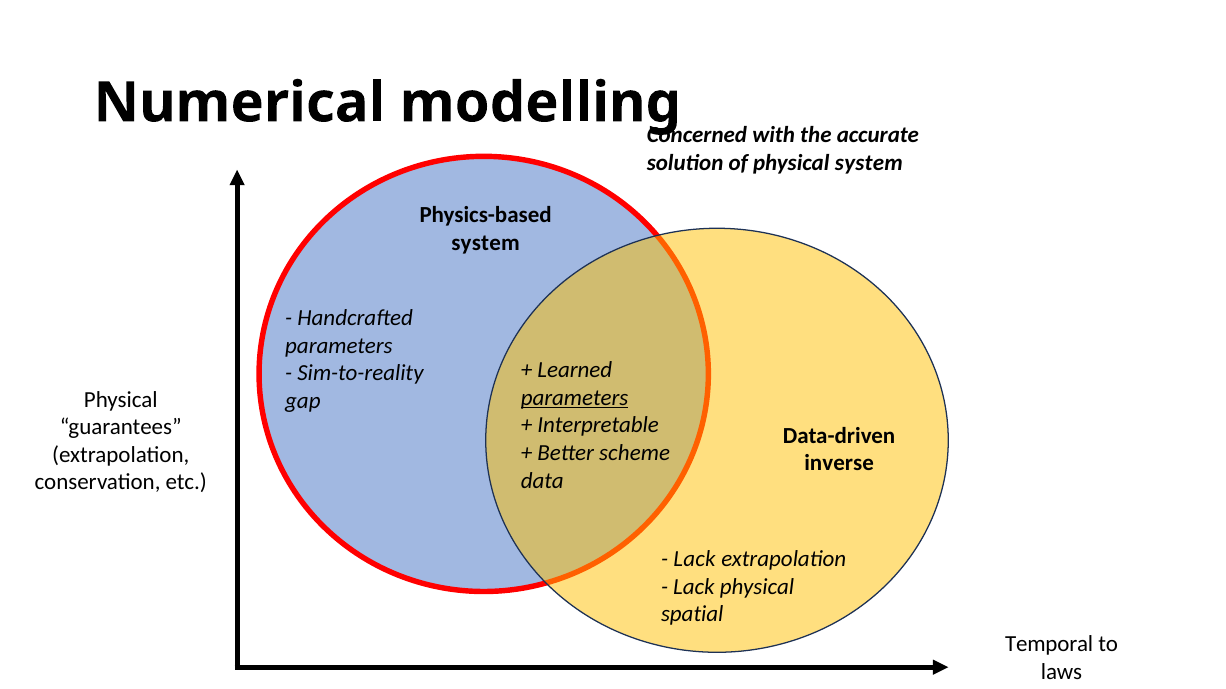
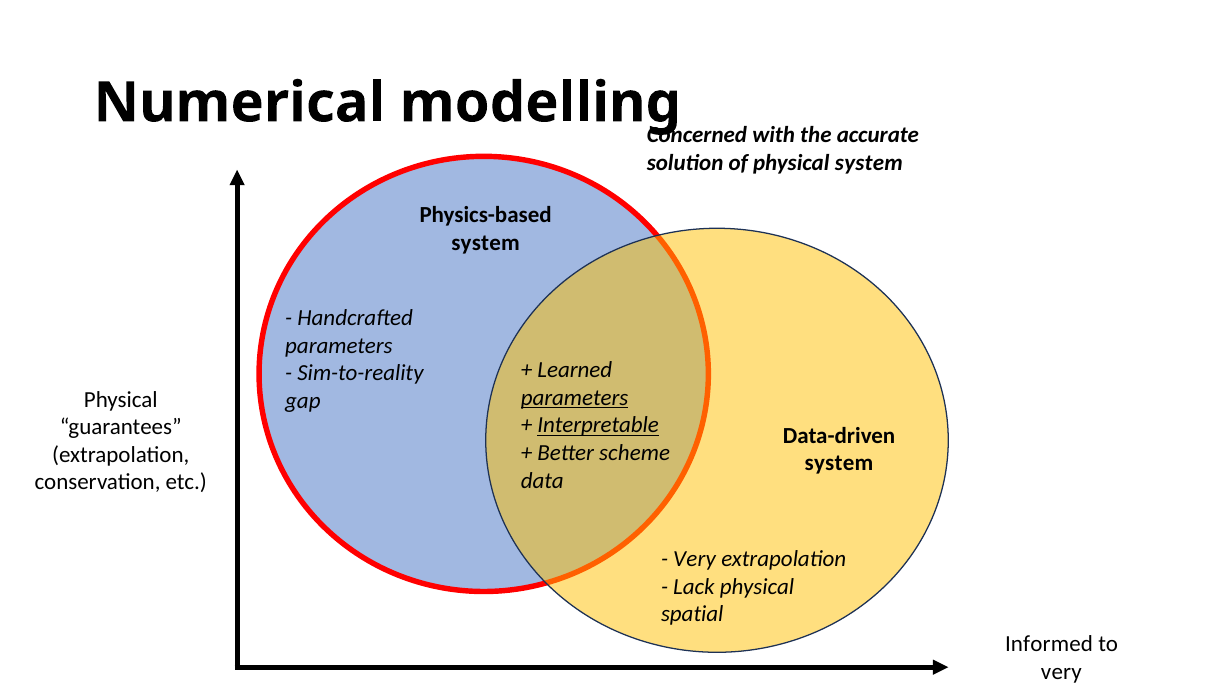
Interpretable underline: none -> present
inverse at (839, 464): inverse -> system
Lack at (695, 559): Lack -> Very
Temporal: Temporal -> Informed
laws at (1062, 672): laws -> very
